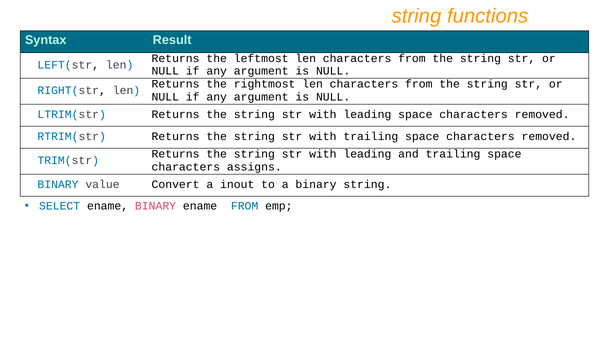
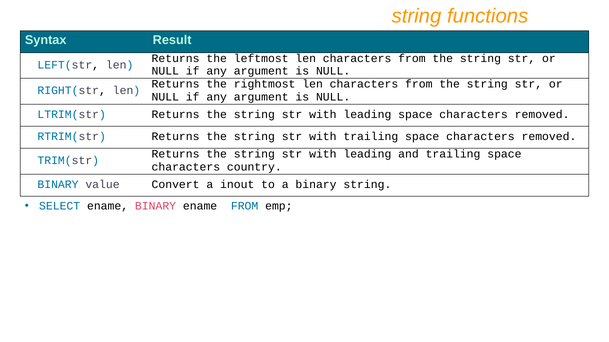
assigns: assigns -> country
